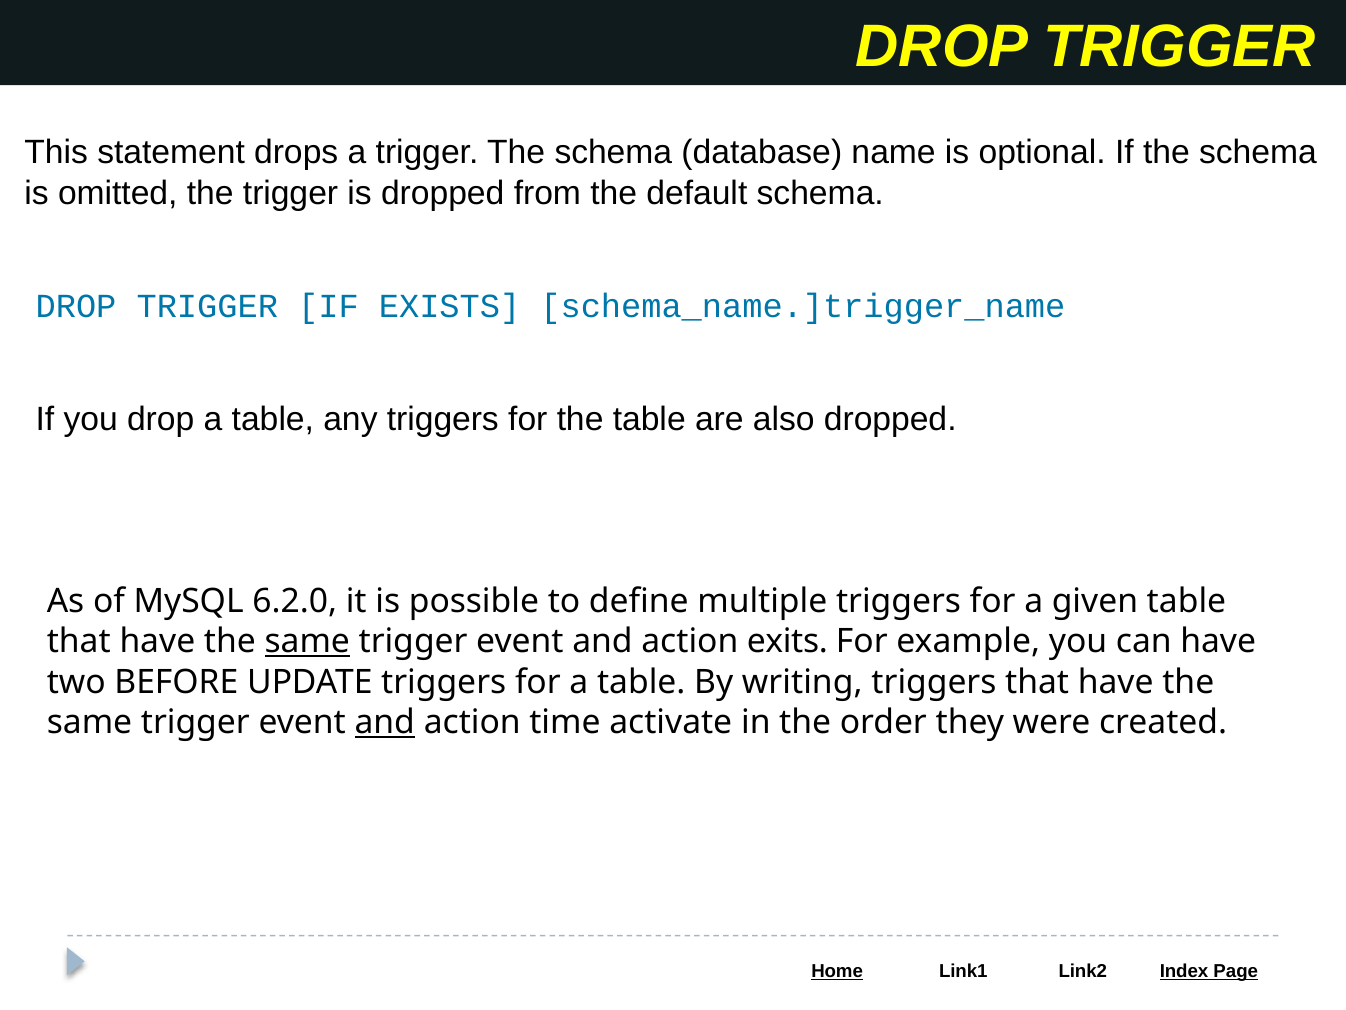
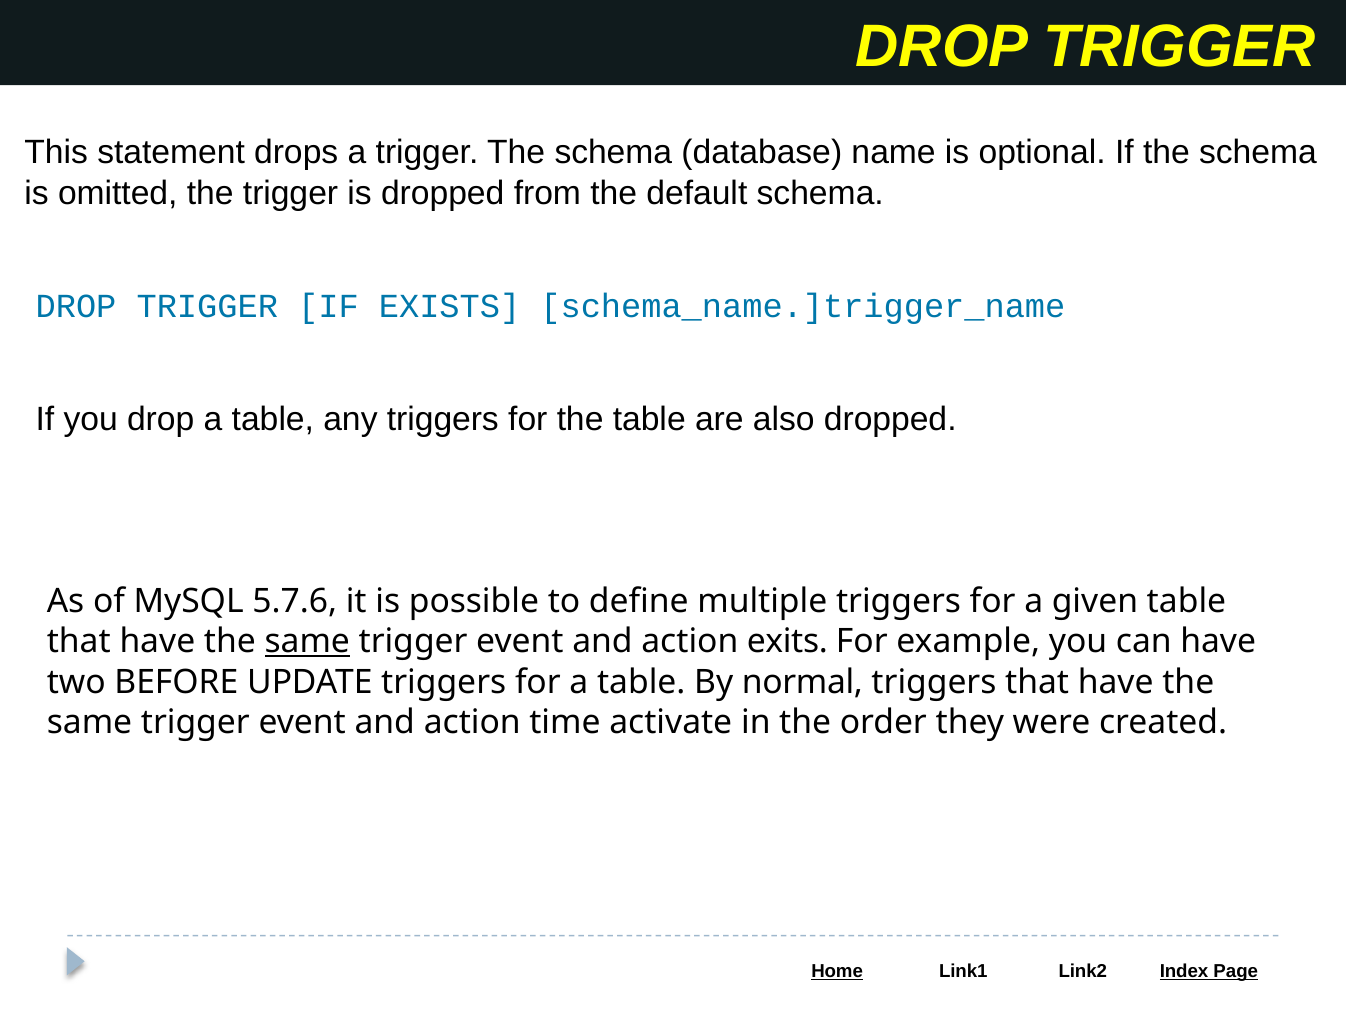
6.2.0: 6.2.0 -> 5.7.6
writing: writing -> normal
and at (385, 722) underline: present -> none
